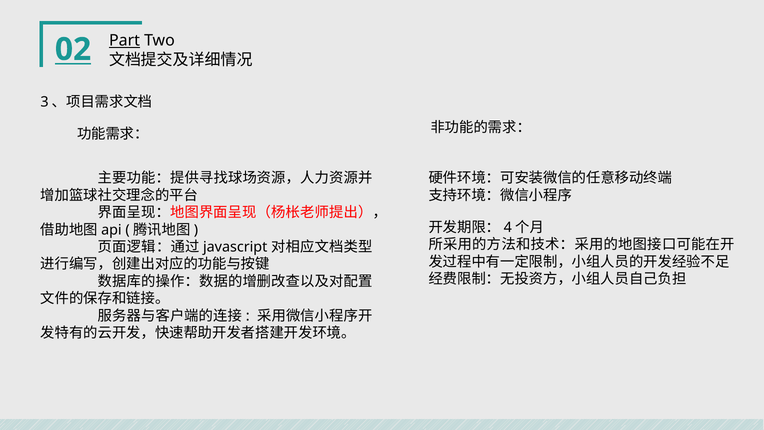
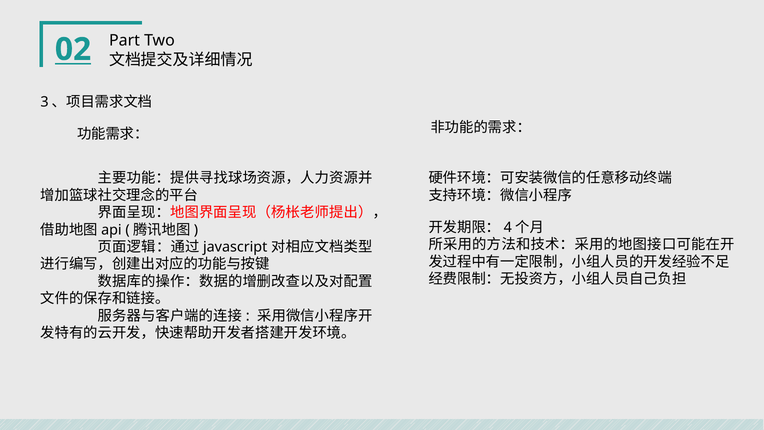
Part underline: present -> none
